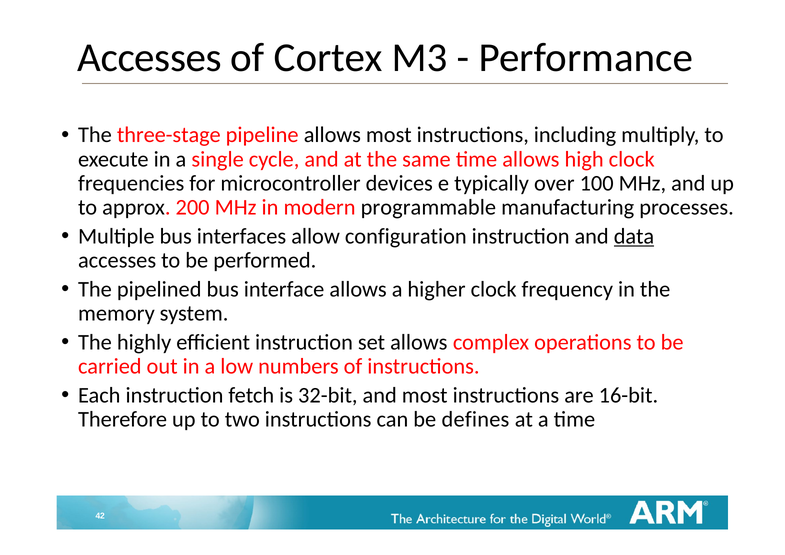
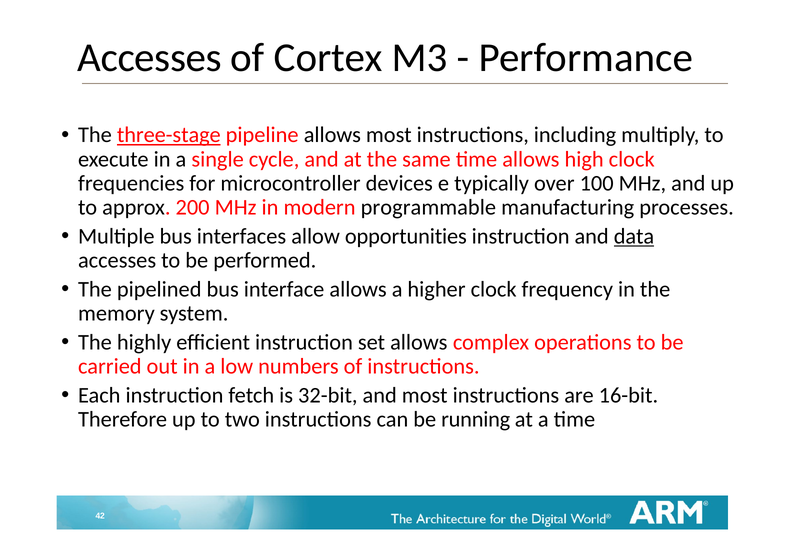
three-stage underline: none -> present
configuration: configuration -> opportunities
defines: defines -> running
